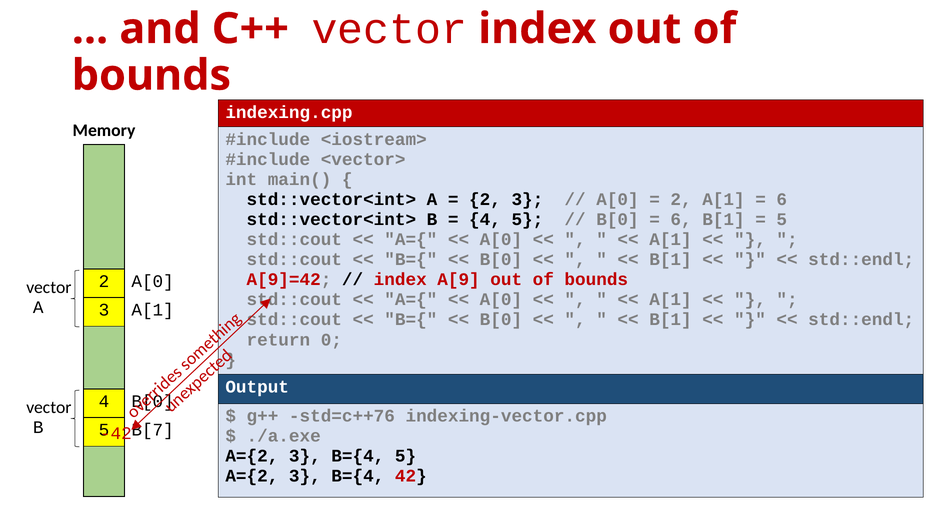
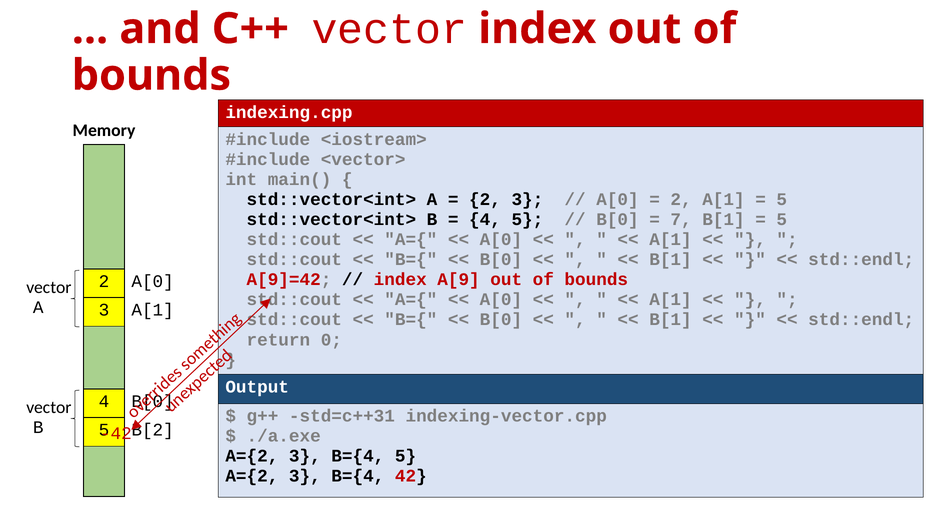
6 at (782, 199): 6 -> 5
6 at (681, 219): 6 -> 7
std=c++76: std=c++76 -> std=c++31
B[7: B[7 -> B[2
